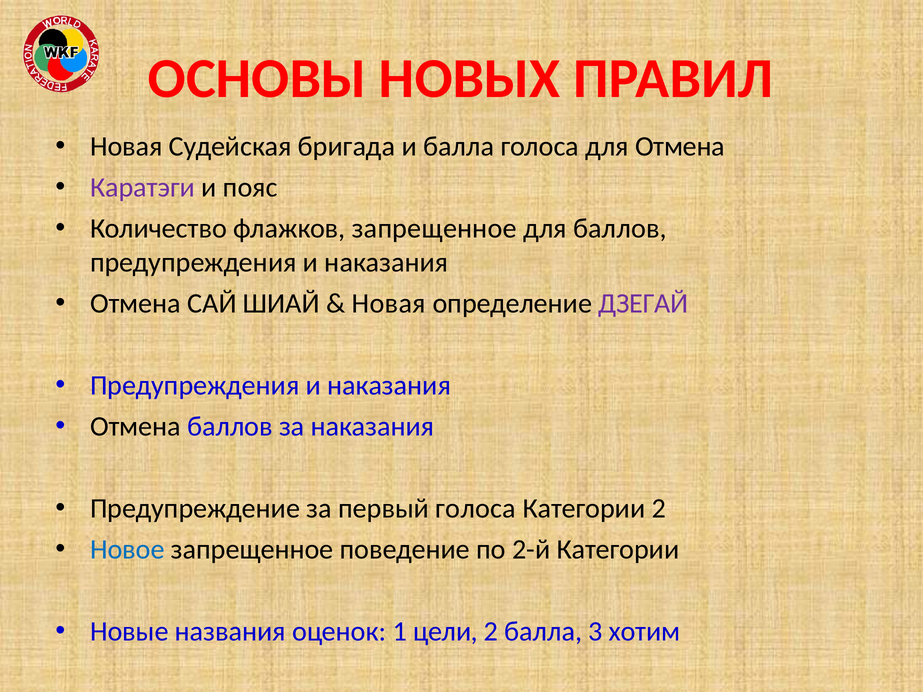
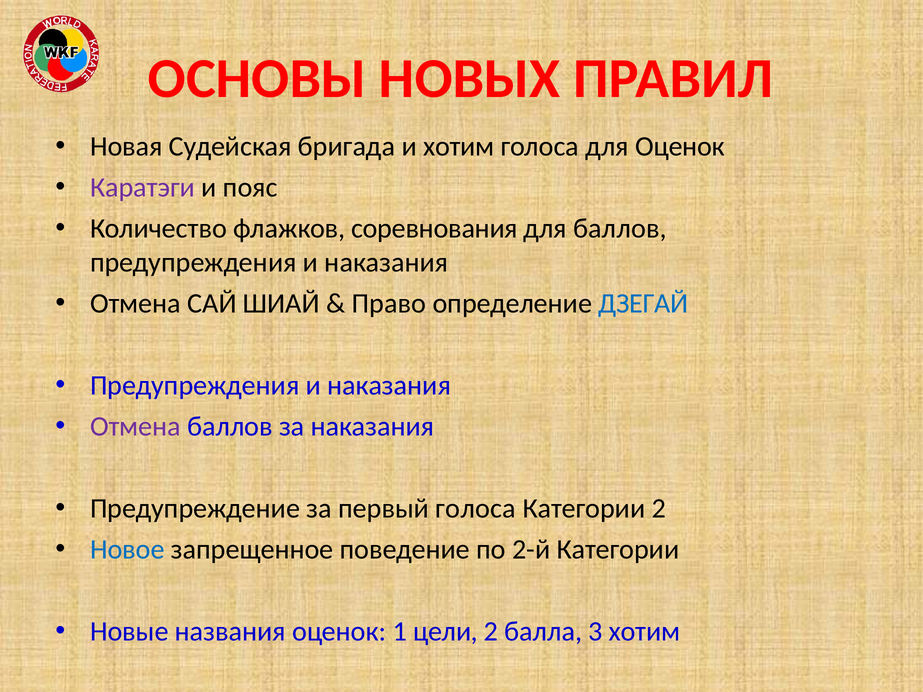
и балла: балла -> хотим
для Отмена: Отмена -> Оценок
флажков запрещенное: запрещенное -> соревнования
Новая at (389, 303): Новая -> Право
ДЗЕГАЙ colour: purple -> blue
Отмена at (135, 427) colour: black -> purple
